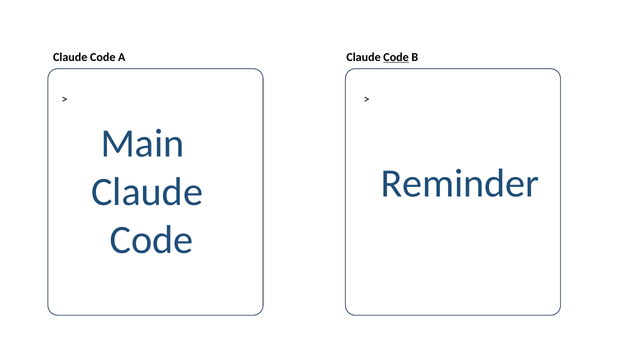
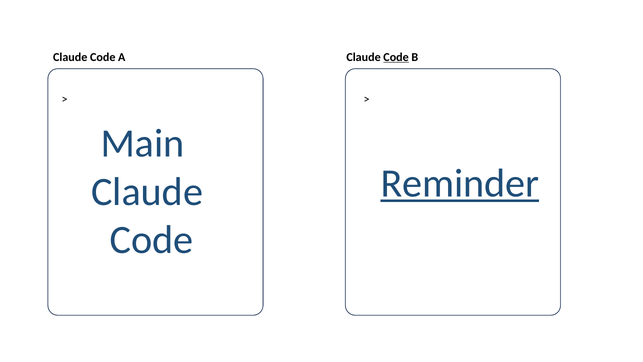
Reminder underline: none -> present
